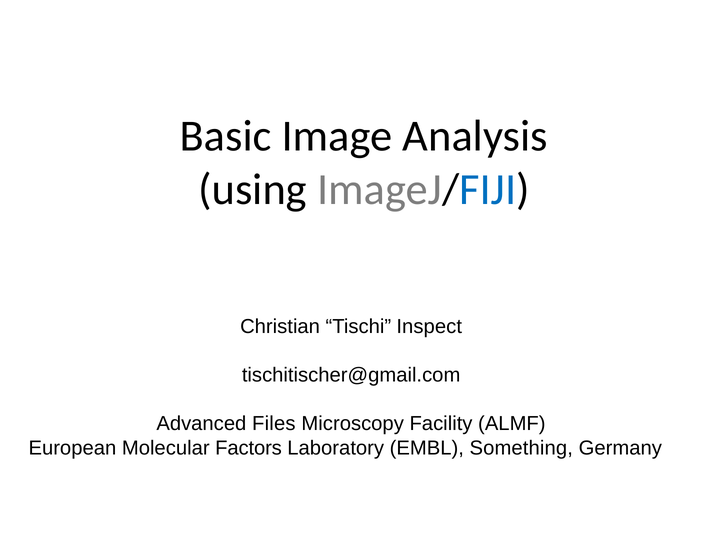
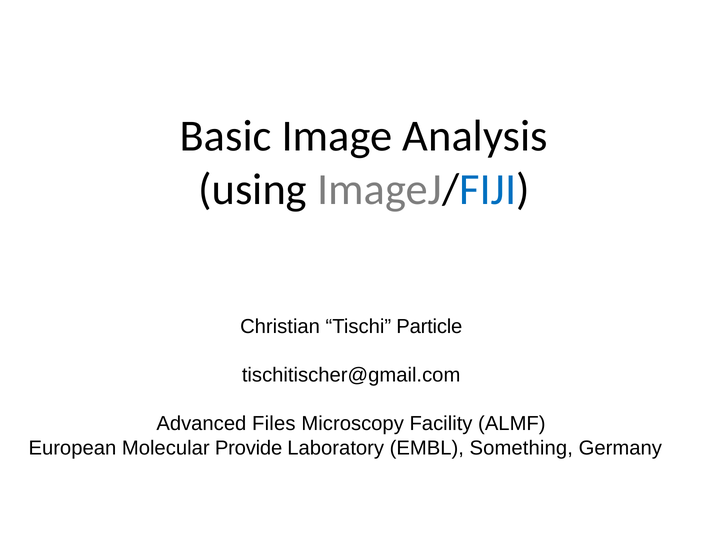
Inspect: Inspect -> Particle
Factors: Factors -> Provide
